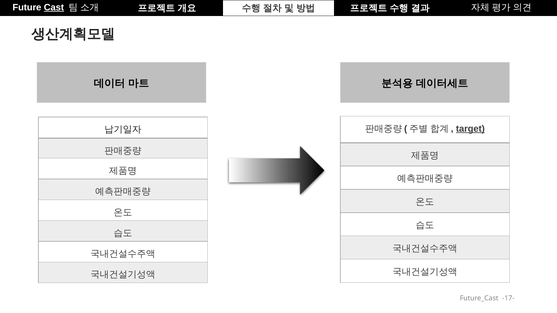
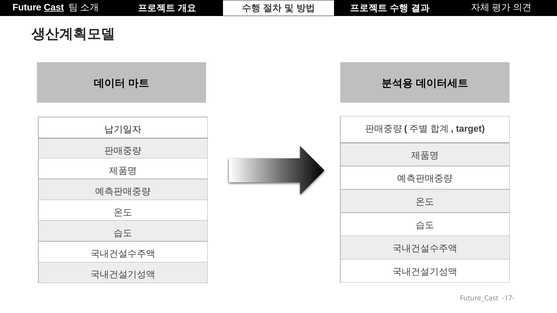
target underline: present -> none
